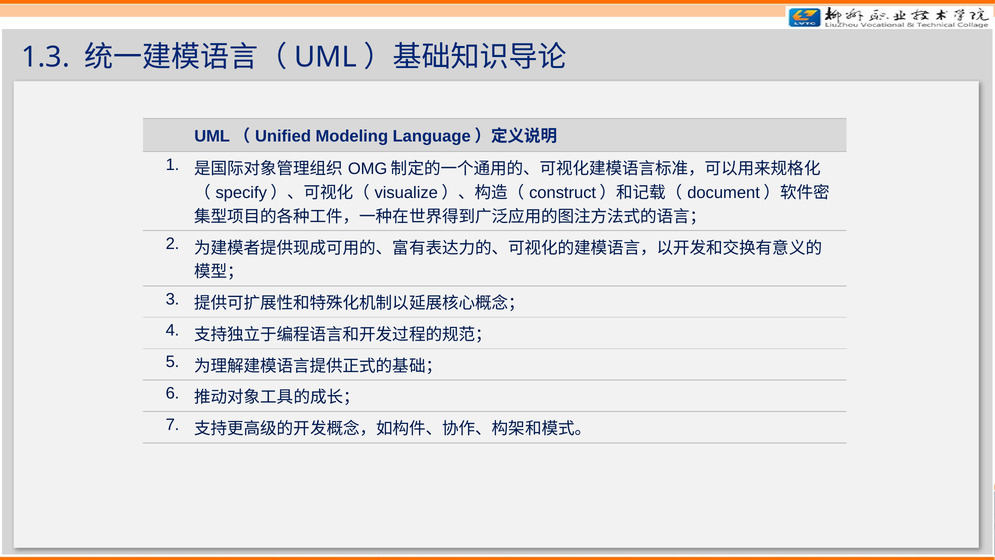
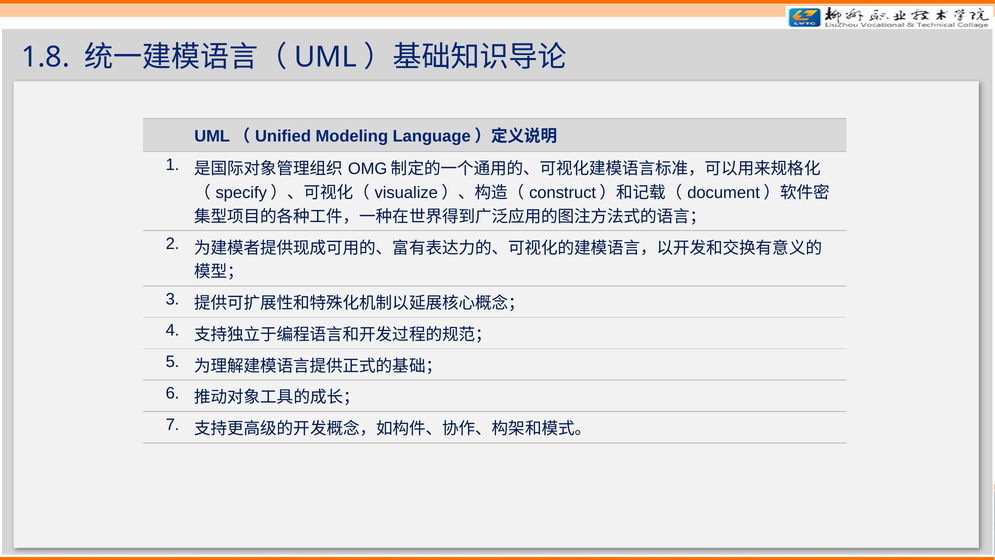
1.3: 1.3 -> 1.8
